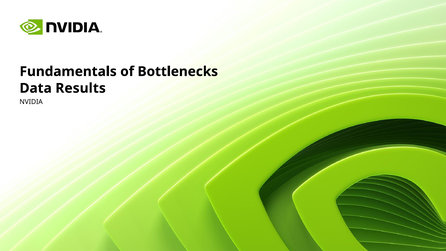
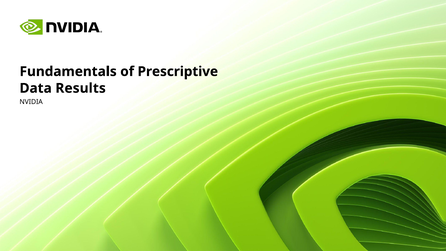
Bottlenecks: Bottlenecks -> Prescriptive
